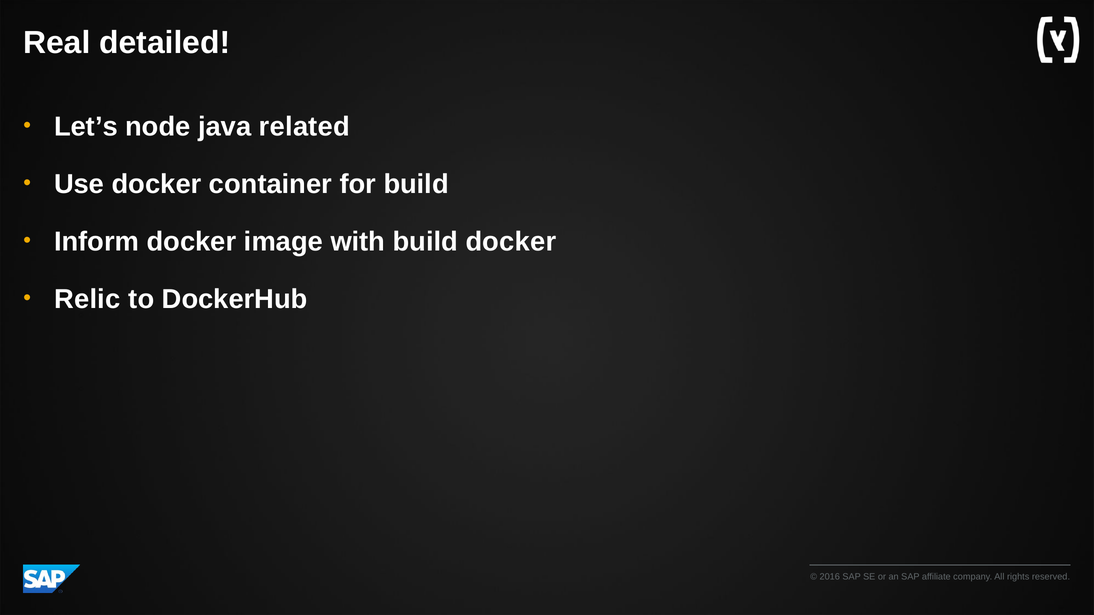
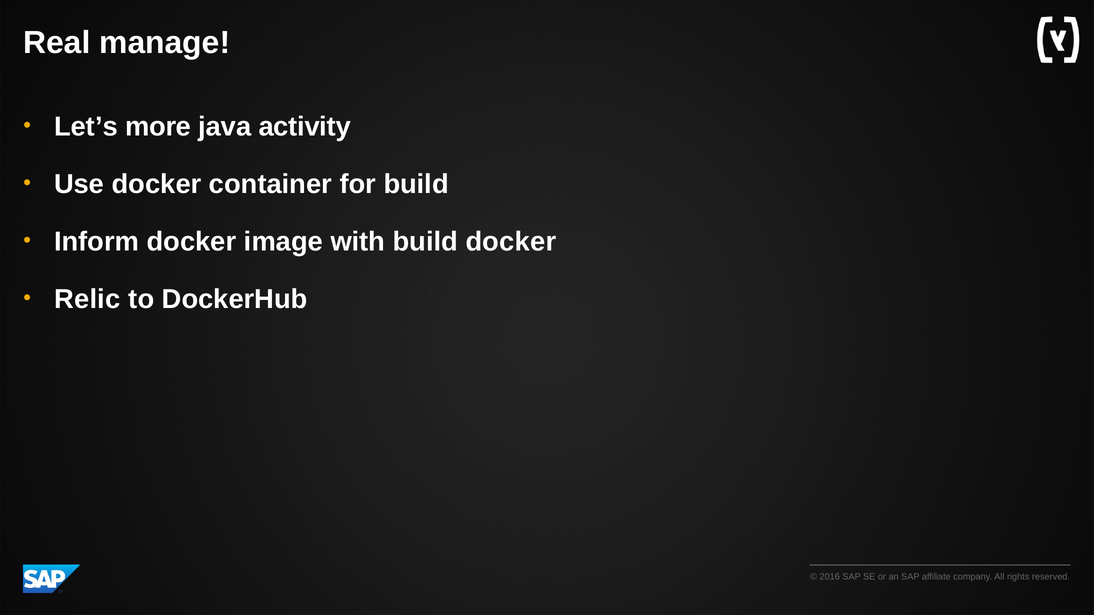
detailed: detailed -> manage
node: node -> more
related: related -> activity
